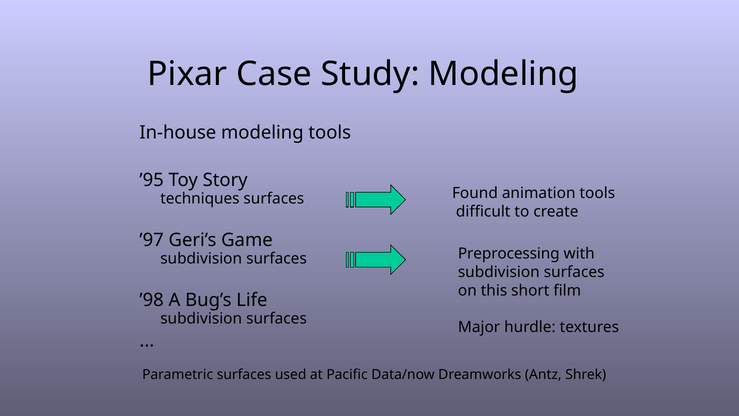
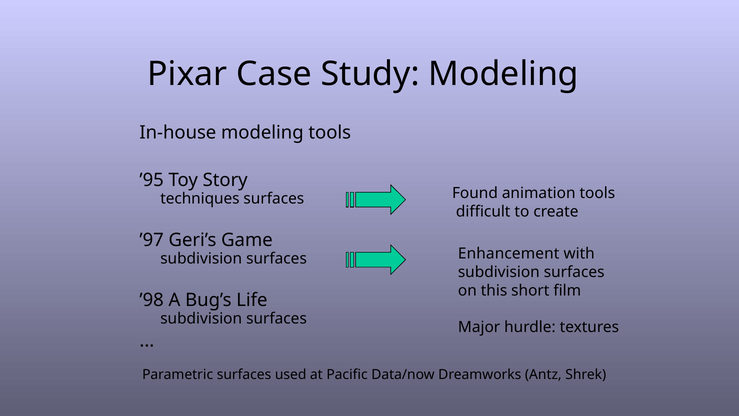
Preprocessing: Preprocessing -> Enhancement
